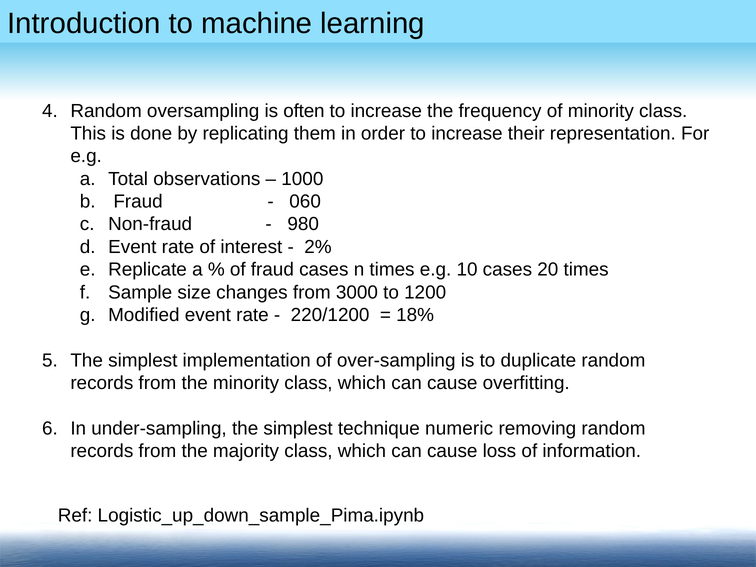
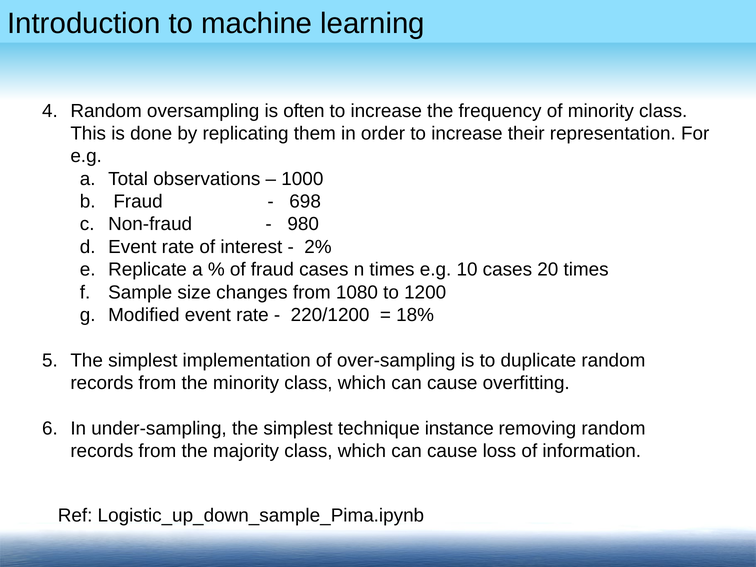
060: 060 -> 698
3000: 3000 -> 1080
numeric: numeric -> instance
